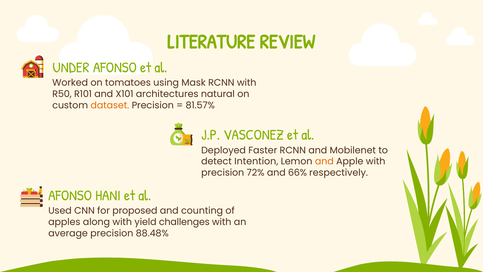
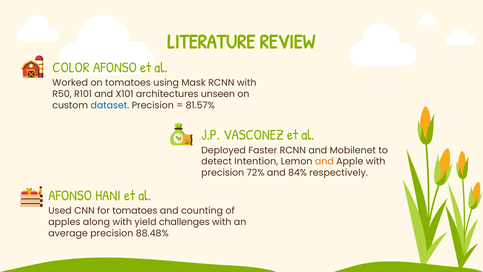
UNDER: UNDER -> COLOR
natural: natural -> unseen
dataset colour: orange -> blue
66%: 66% -> 84%
for proposed: proposed -> tomatoes
